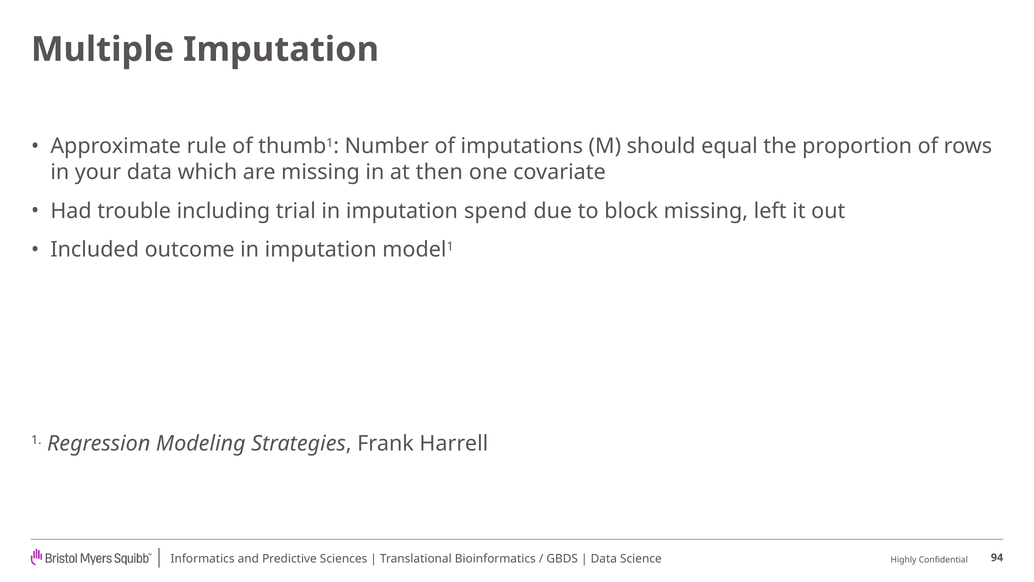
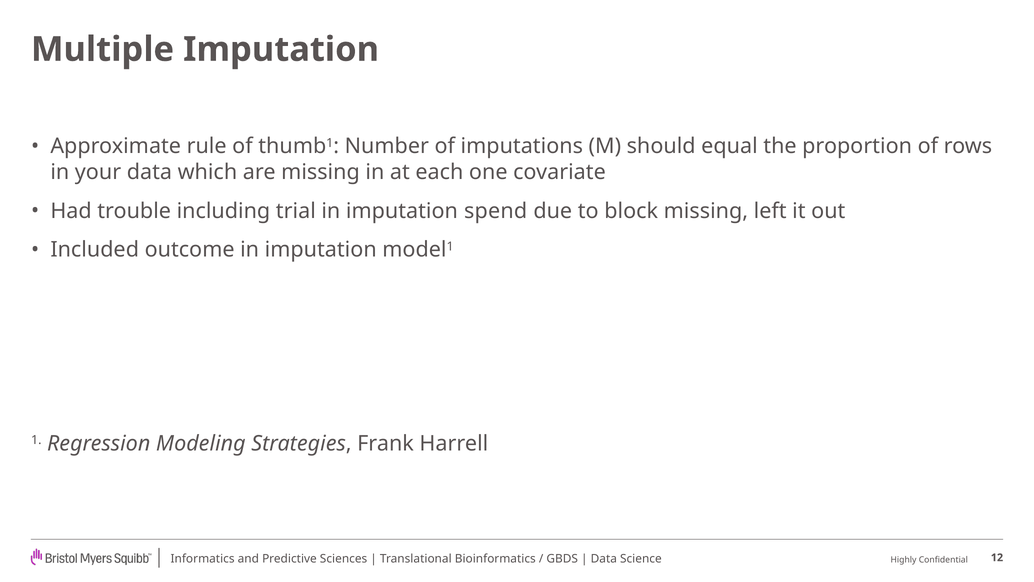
then: then -> each
94: 94 -> 12
